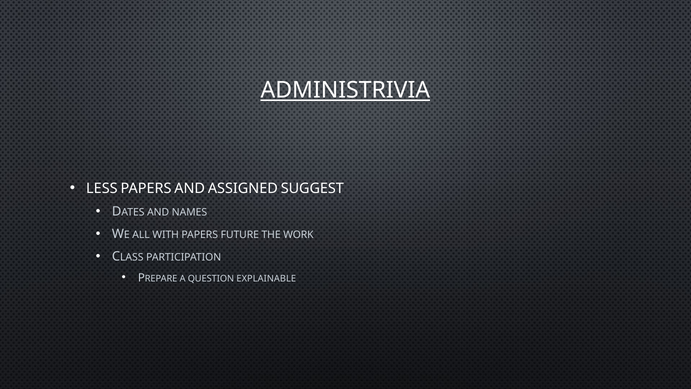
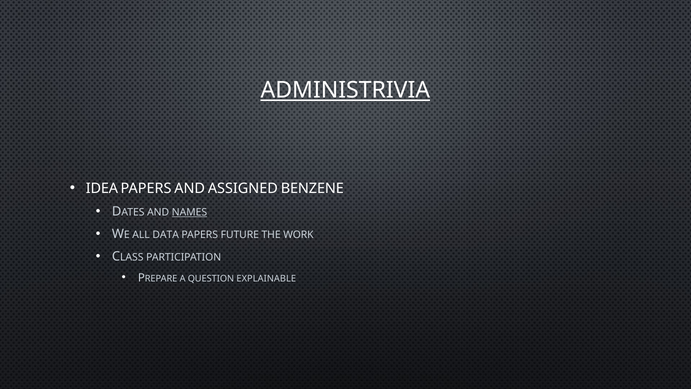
LESS: LESS -> IDEA
SUGGEST: SUGGEST -> BENZENE
NAMES underline: none -> present
WITH: WITH -> DATA
